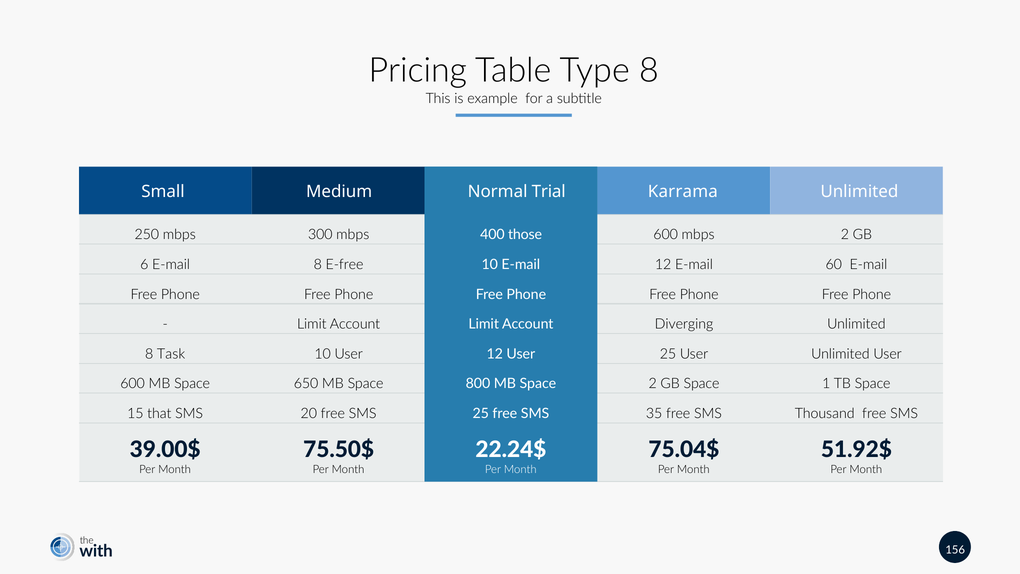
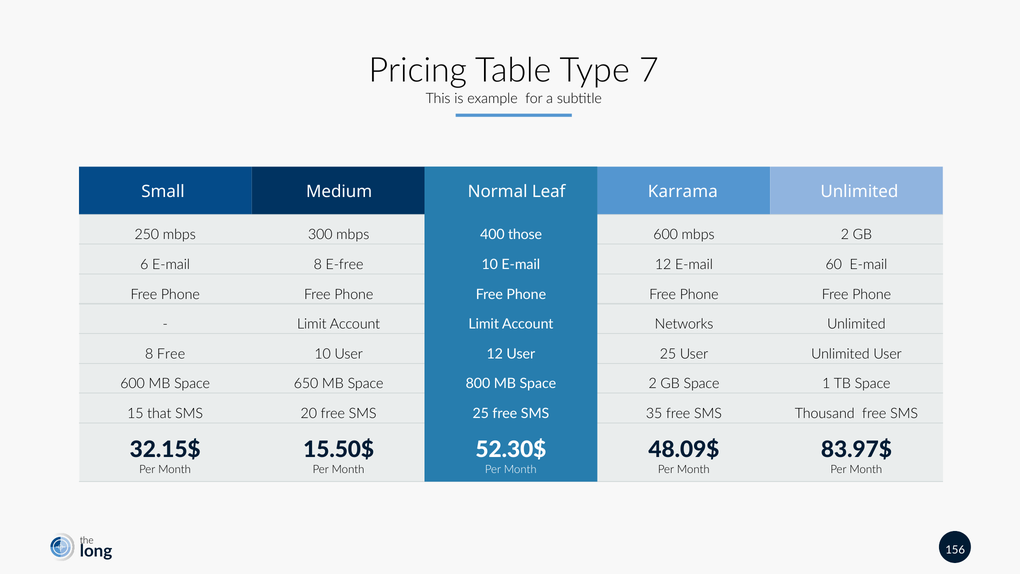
Type 8: 8 -> 7
Trial: Trial -> Leaf
Diverging: Diverging -> Networks
8 Task: Task -> Free
39.00$: 39.00$ -> 32.15$
75.50$: 75.50$ -> 15.50$
22.24$: 22.24$ -> 52.30$
75.04$: 75.04$ -> 48.09$
51.92$: 51.92$ -> 83.97$
with: with -> long
